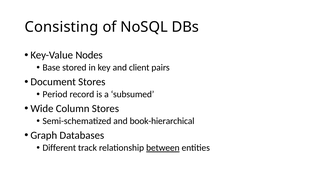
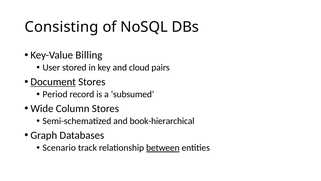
Nodes: Nodes -> Billing
Base: Base -> User
client: client -> cloud
Document underline: none -> present
Different: Different -> Scenario
